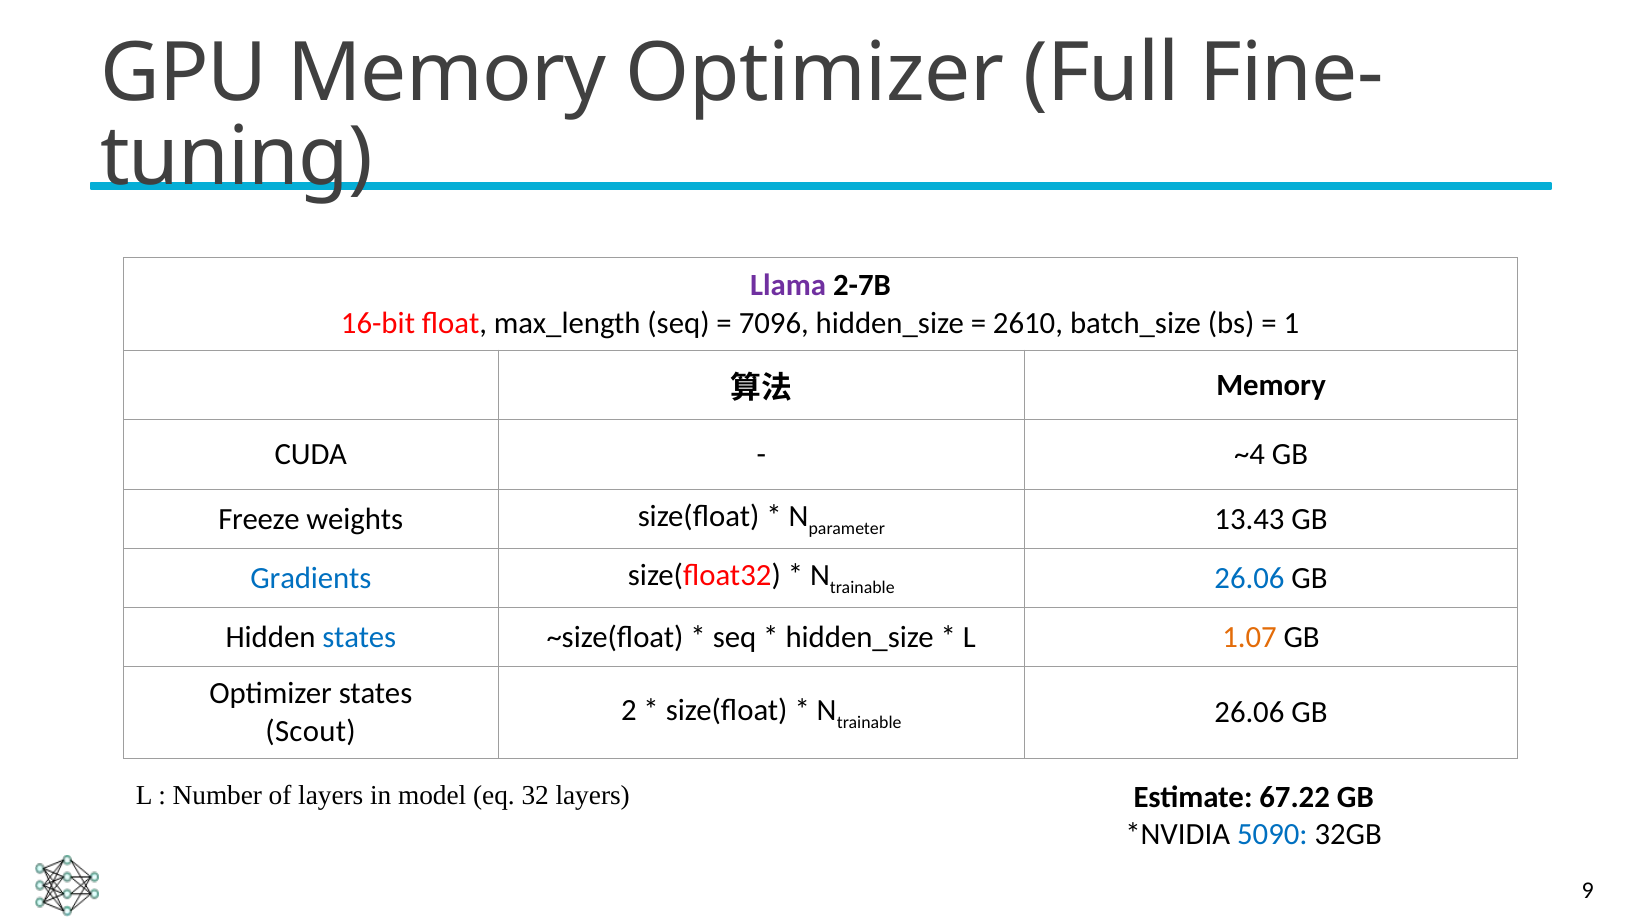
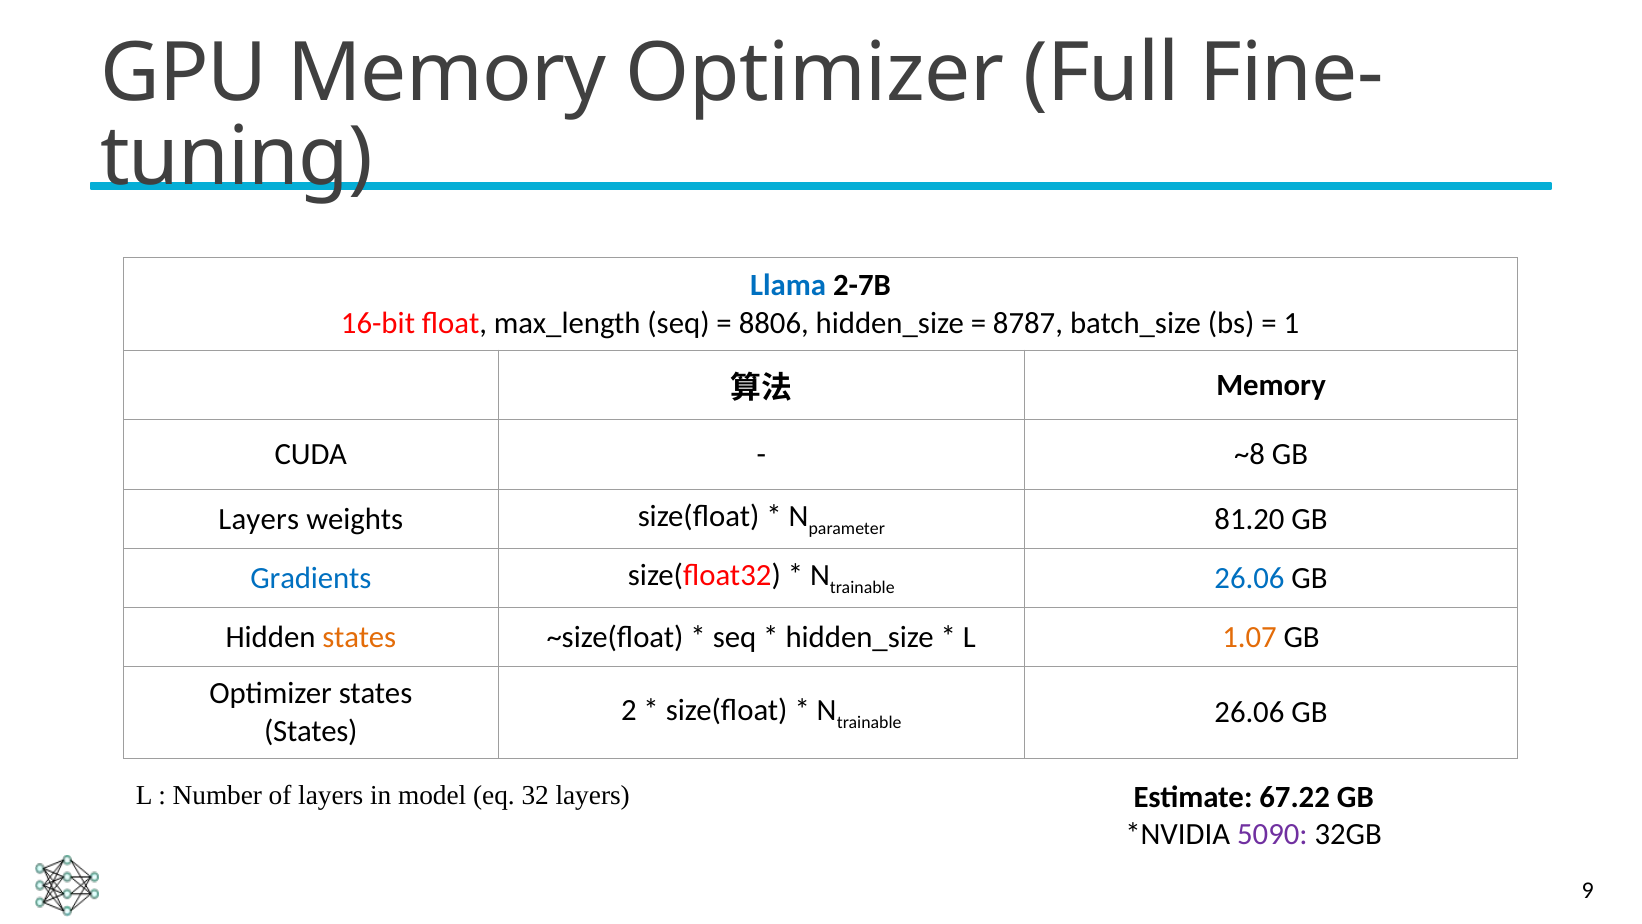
Llama colour: purple -> blue
7096: 7096 -> 8806
2610: 2610 -> 8787
~4: ~4 -> ~8
Freeze at (259, 519): Freeze -> Layers
13.43: 13.43 -> 81.20
states at (359, 637) colour: blue -> orange
Scout at (311, 731): Scout -> States
5090 colour: blue -> purple
